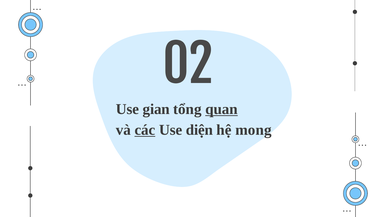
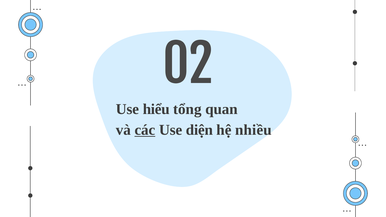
gian: gian -> hiểu
quan underline: present -> none
mong: mong -> nhiều
